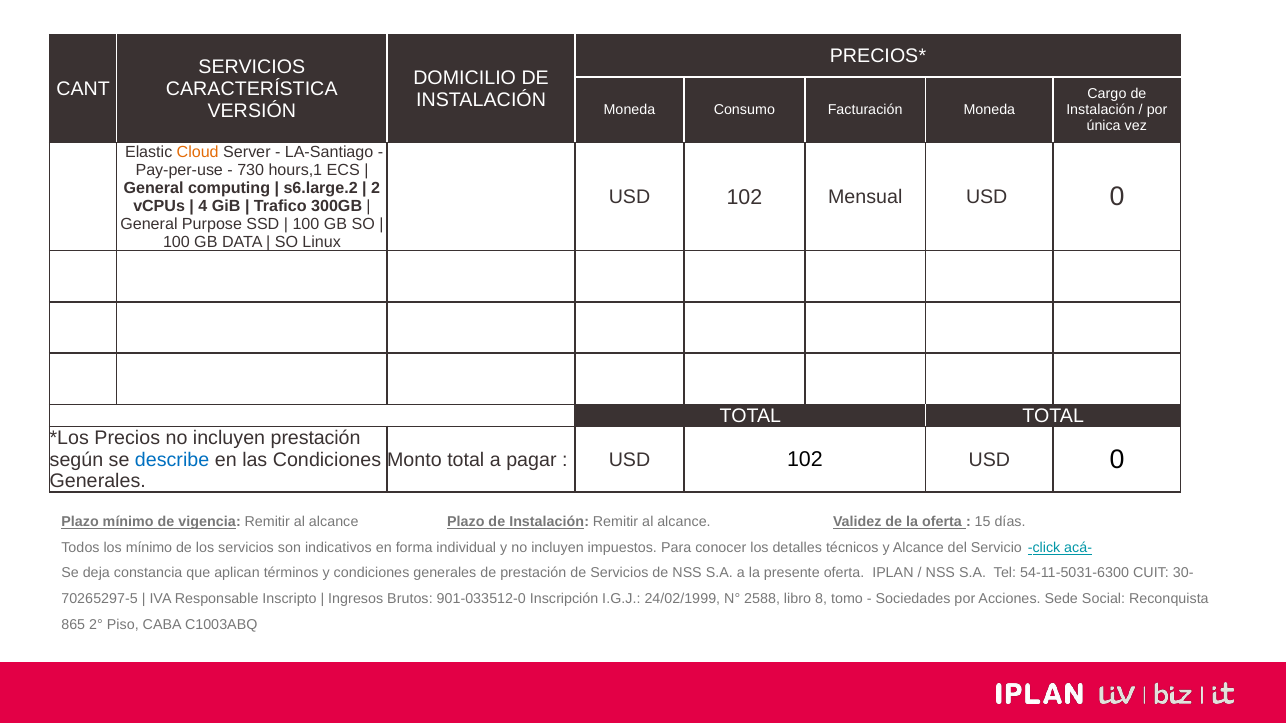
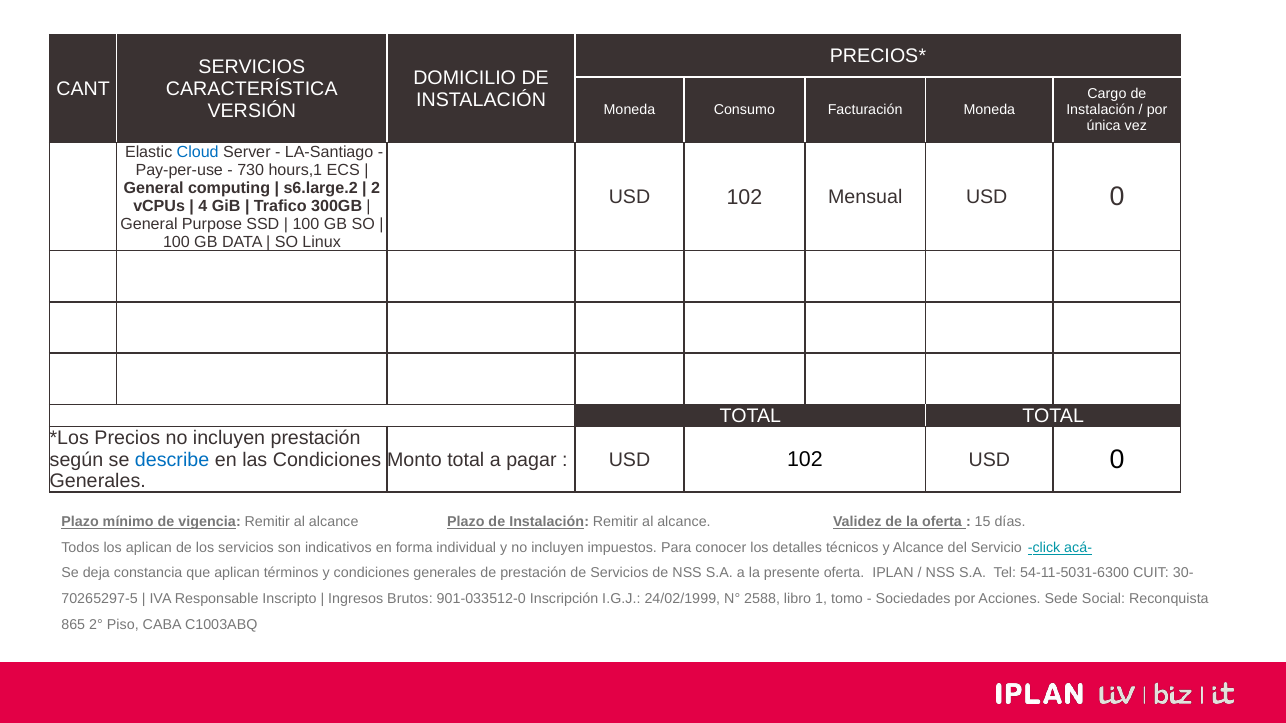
Cloud colour: orange -> blue
los mínimo: mínimo -> aplican
8: 8 -> 1
